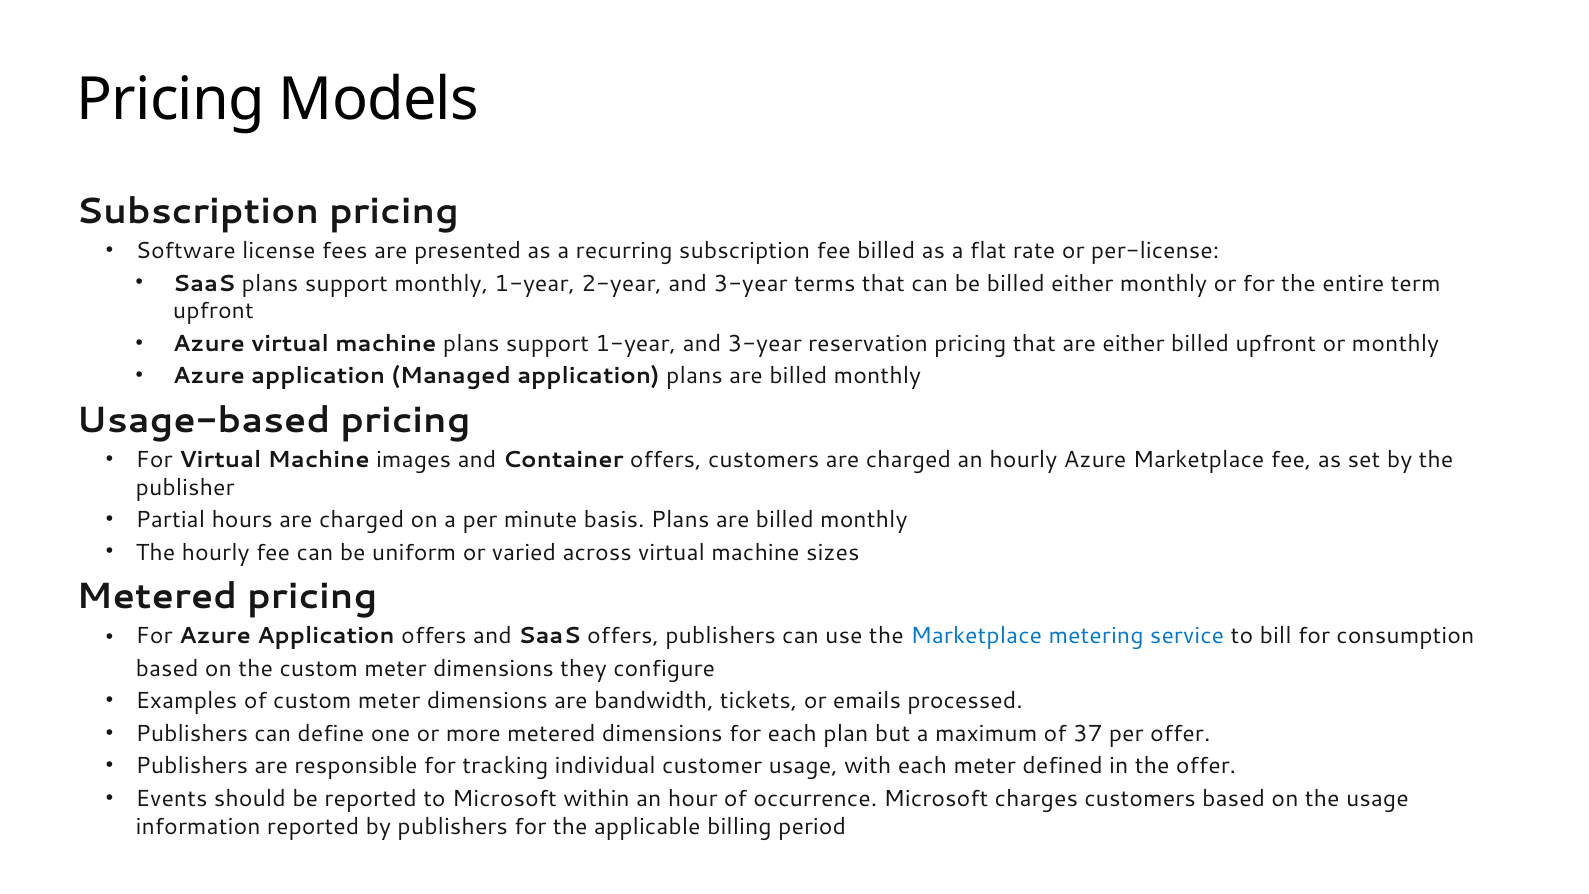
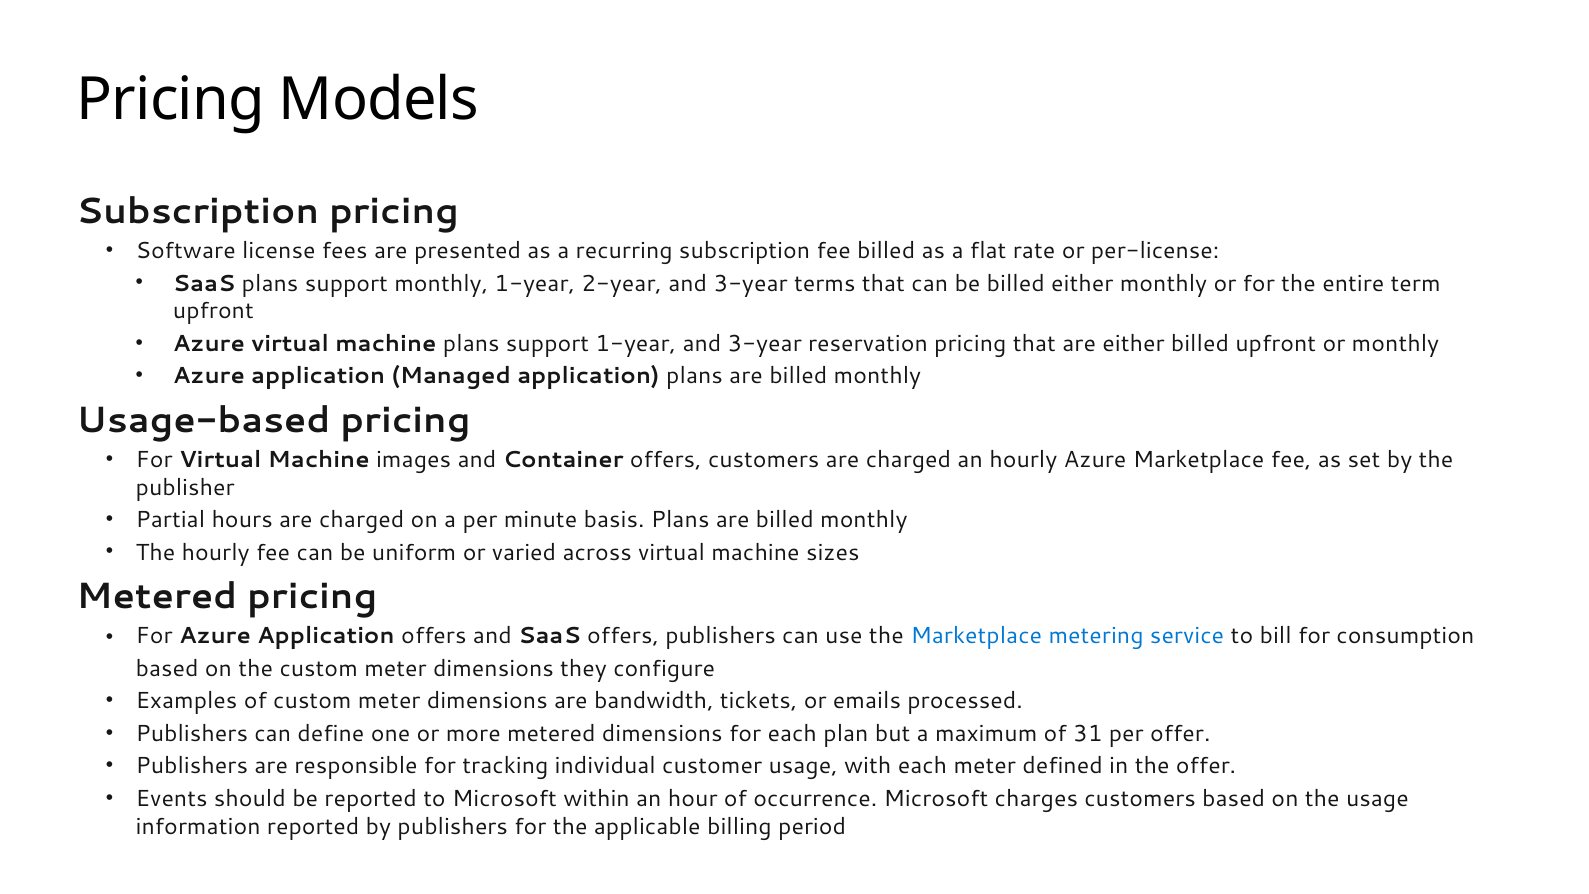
37: 37 -> 31
